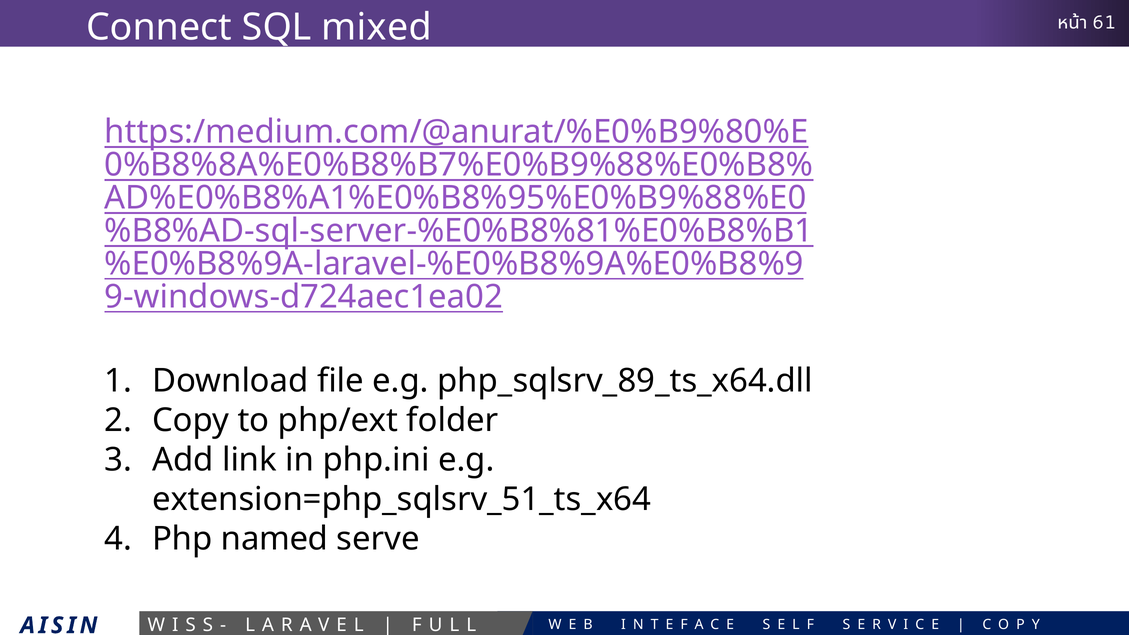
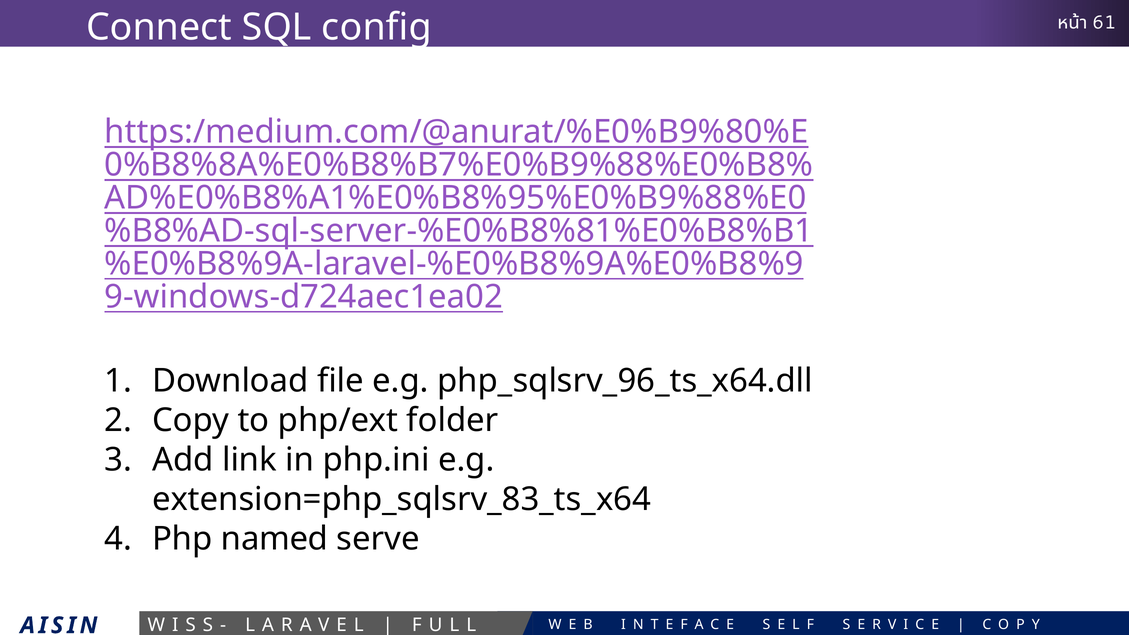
mixed: mixed -> config
php_sqlsrv_89_ts_x64.dll: php_sqlsrv_89_ts_x64.dll -> php_sqlsrv_96_ts_x64.dll
extension=php_sqlsrv_51_ts_x64: extension=php_sqlsrv_51_ts_x64 -> extension=php_sqlsrv_83_ts_x64
